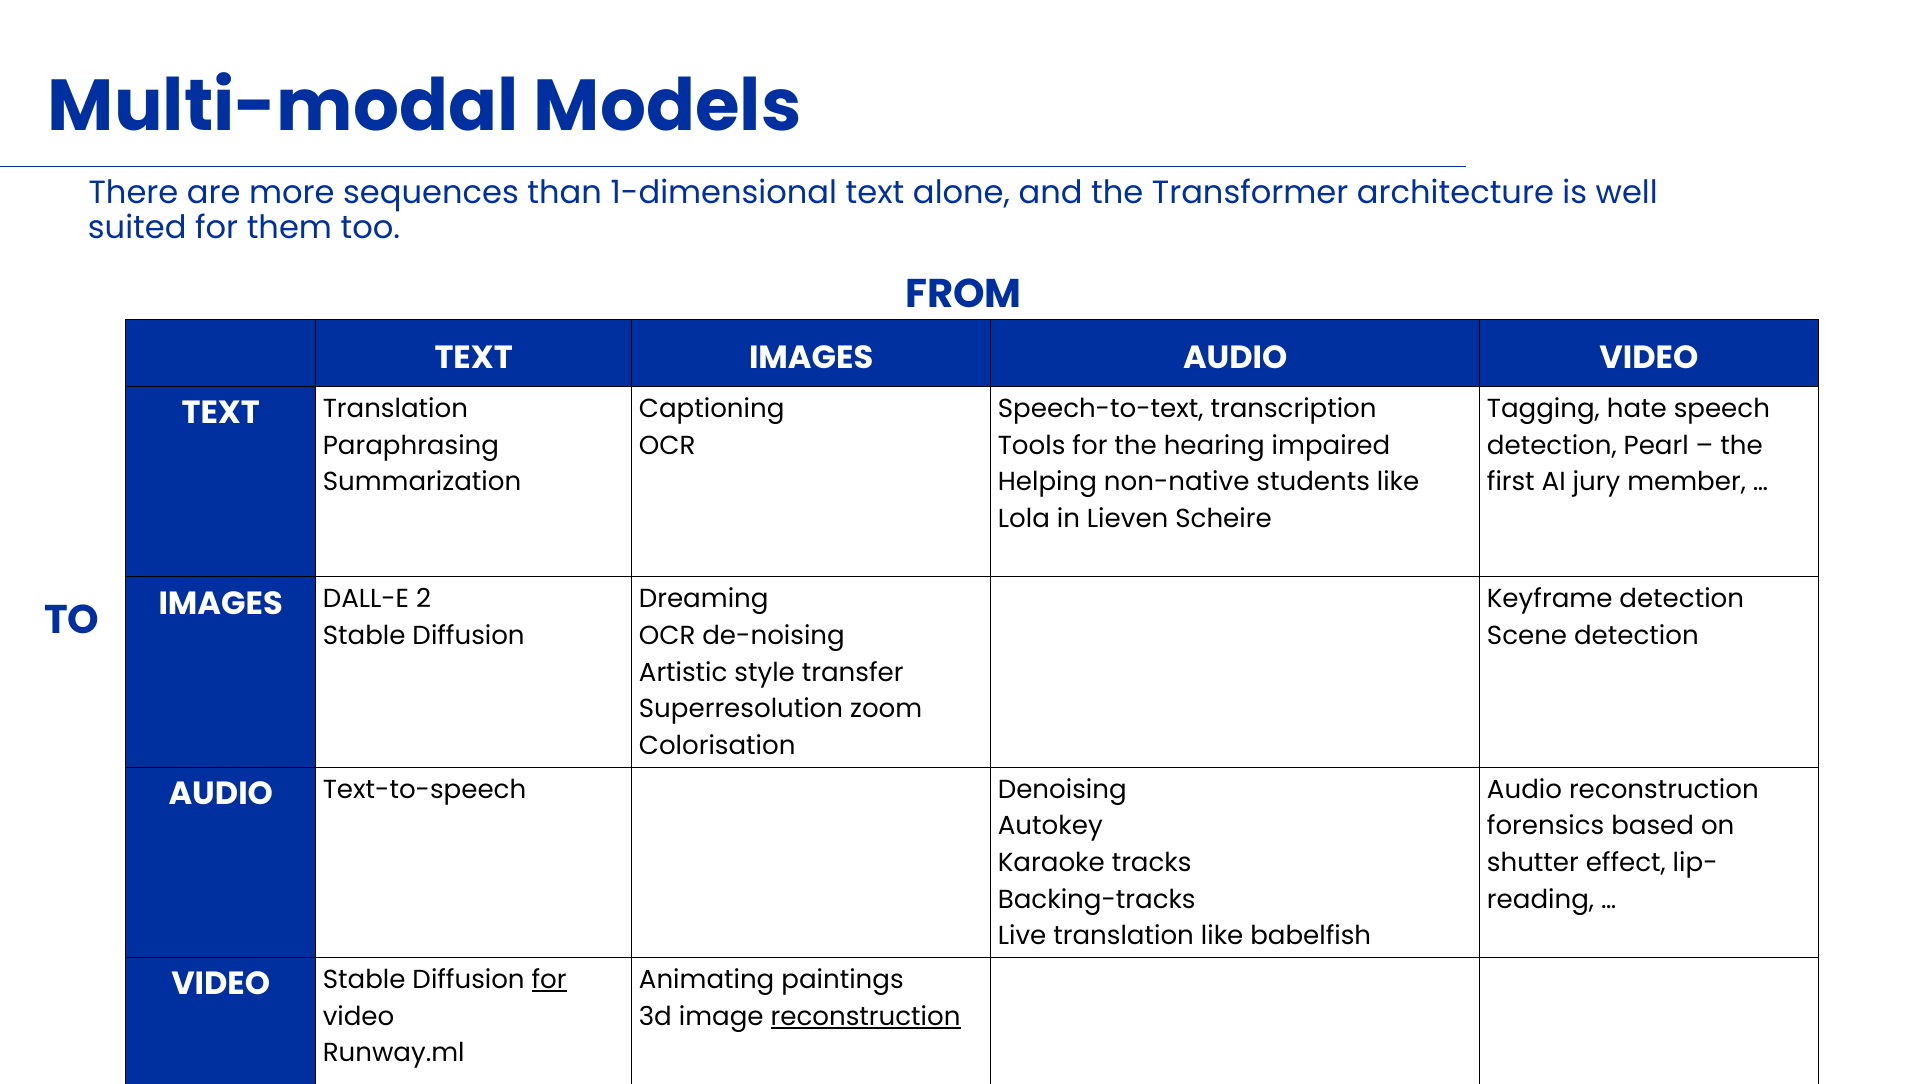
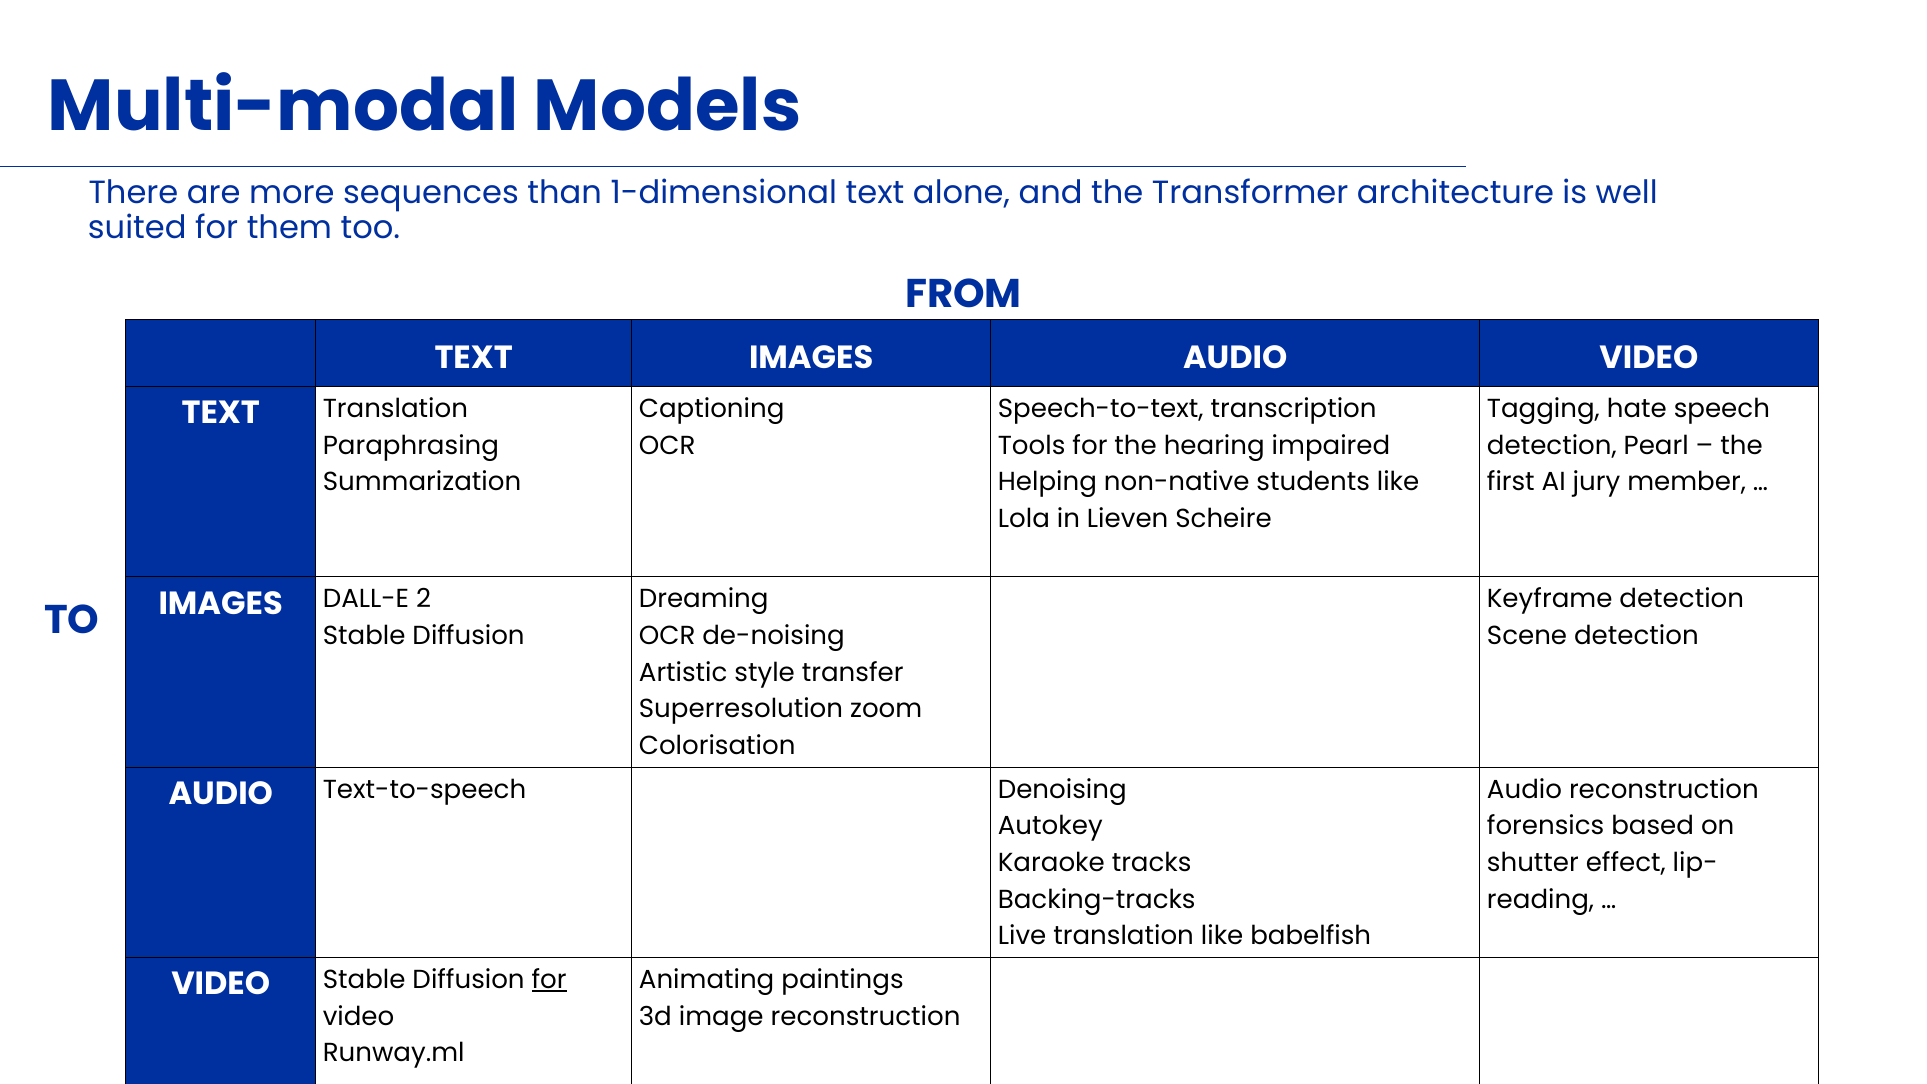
reconstruction at (866, 1017) underline: present -> none
